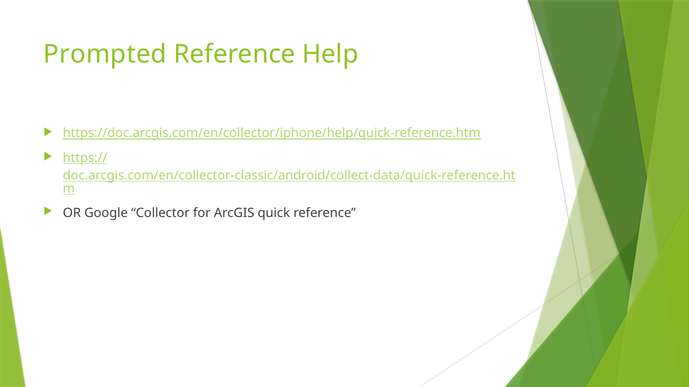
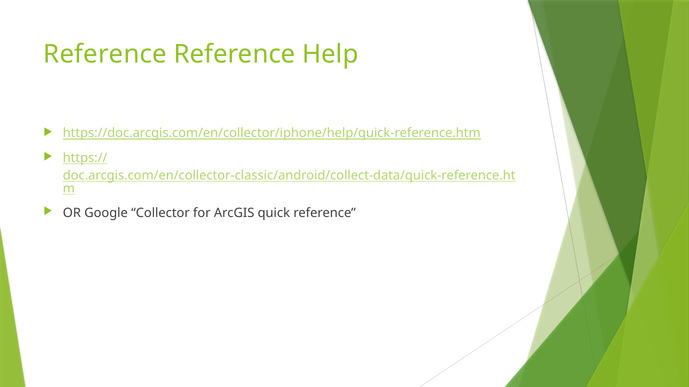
Prompted at (105, 54): Prompted -> Reference
